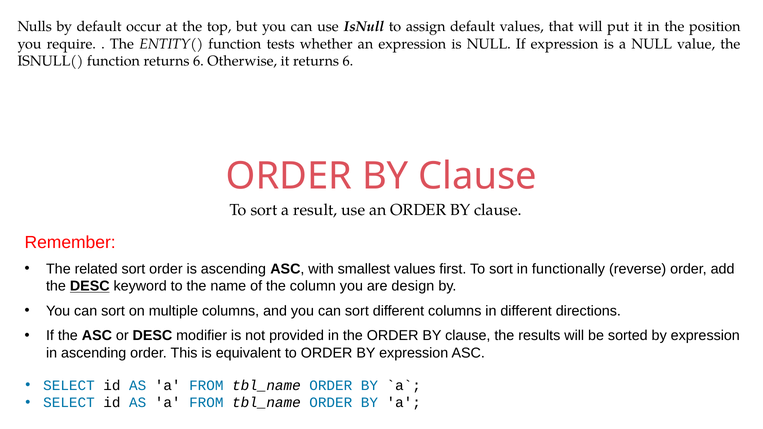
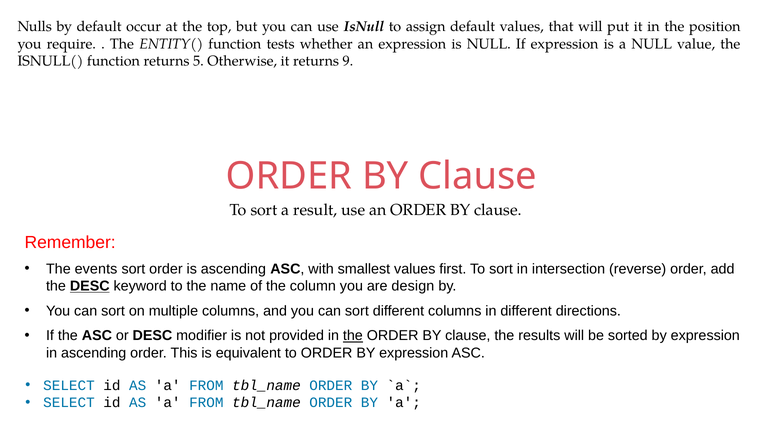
function returns 6: 6 -> 5
it returns 6: 6 -> 9
related: related -> events
functionally: functionally -> intersection
the at (353, 336) underline: none -> present
